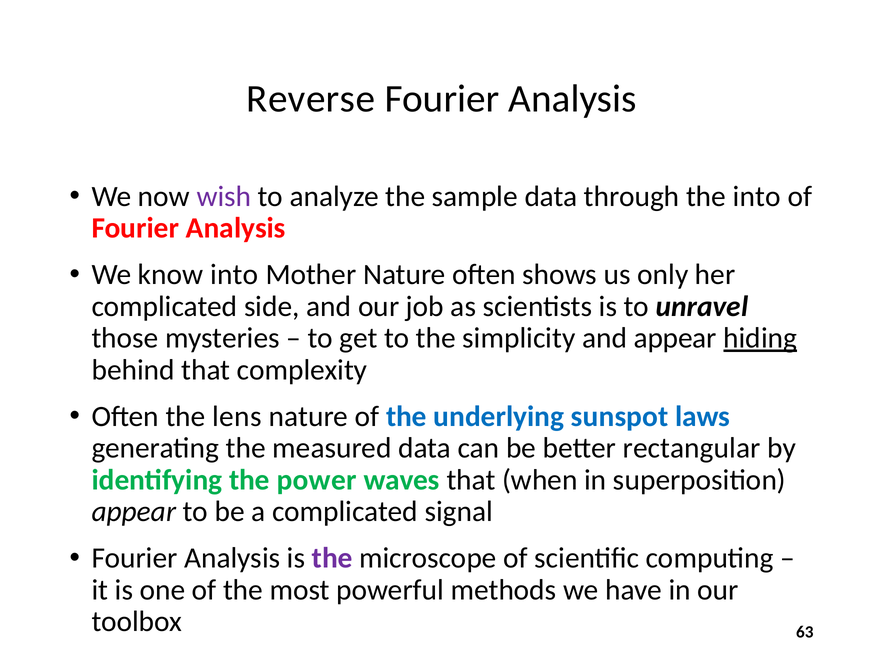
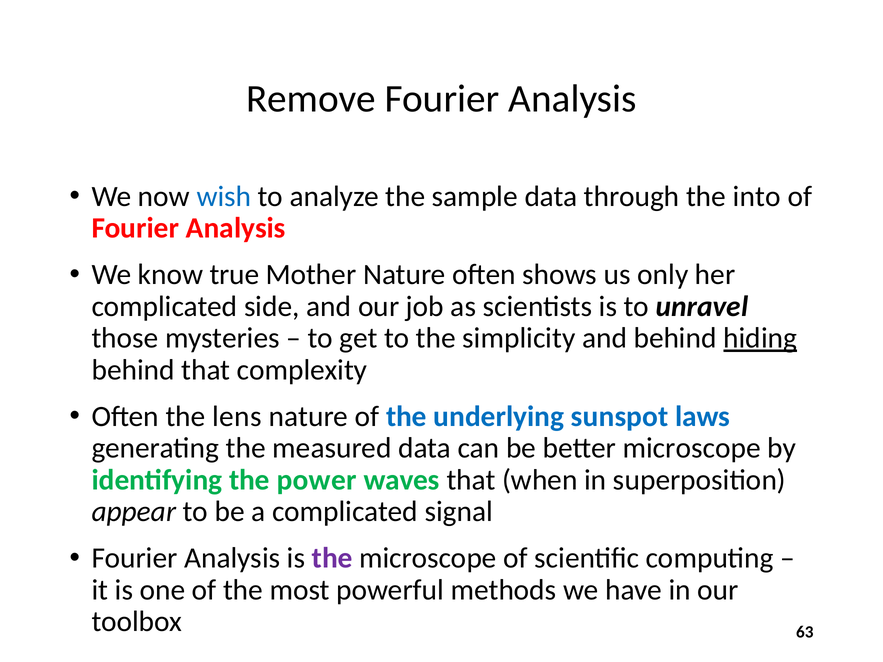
Reverse: Reverse -> Remove
wish colour: purple -> blue
know into: into -> true
and appear: appear -> behind
better rectangular: rectangular -> microscope
